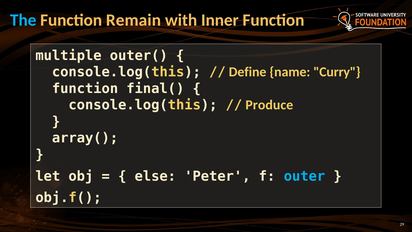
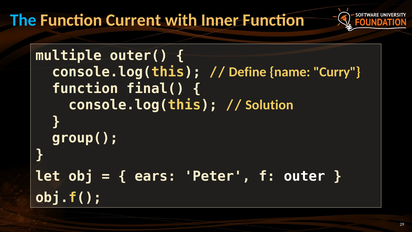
Remain: Remain -> Current
Produce: Produce -> Solution
array(: array( -> group(
else: else -> ears
outer colour: light blue -> white
